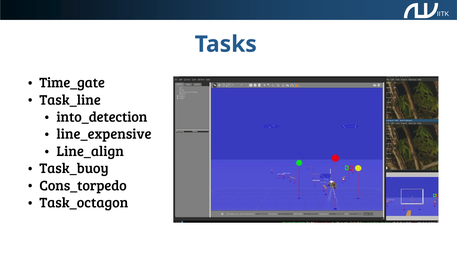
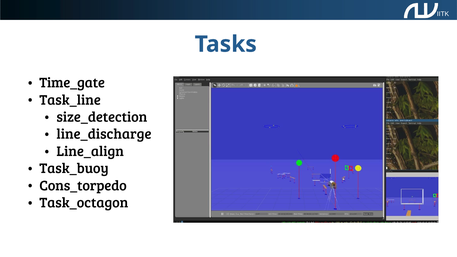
into_detection: into_detection -> size_detection
line_expensive: line_expensive -> line_discharge
